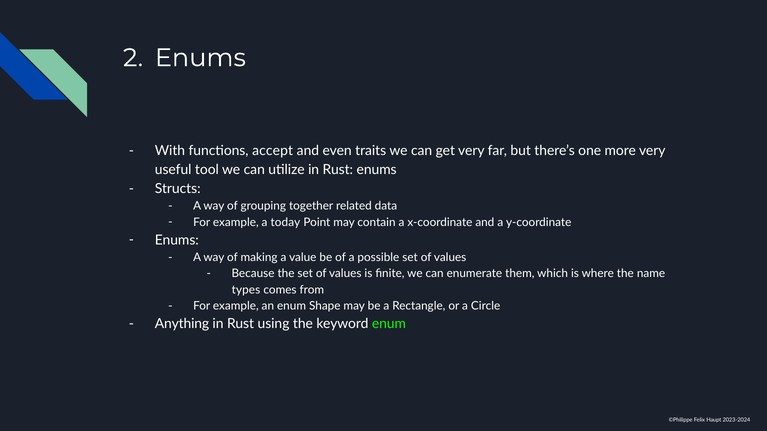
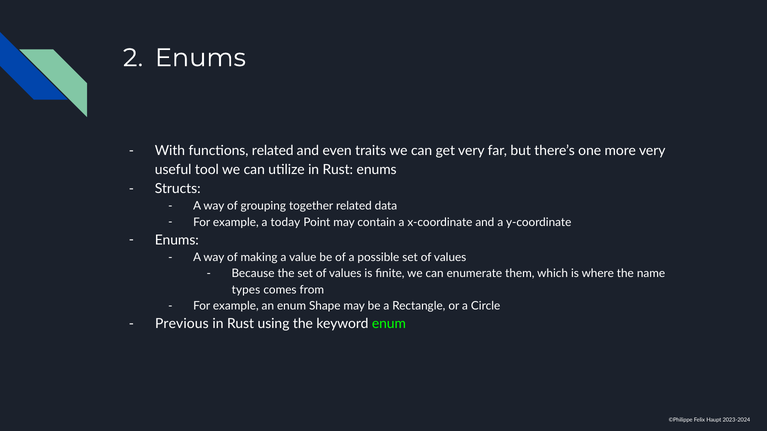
functions accept: accept -> related
Anything: Anything -> Previous
